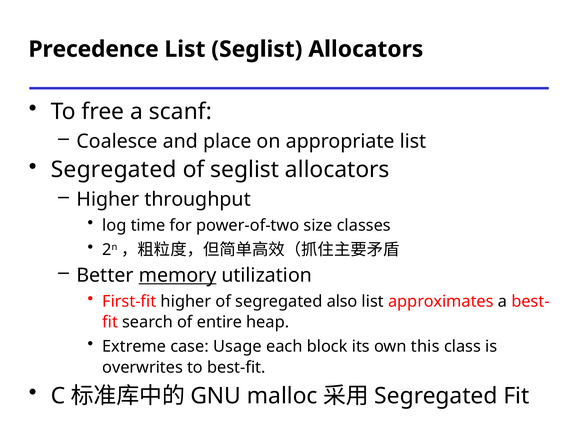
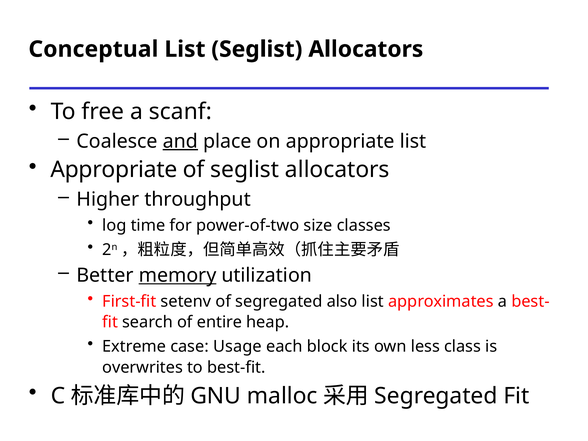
Precedence: Precedence -> Conceptual
and underline: none -> present
Segregated at (114, 170): Segregated -> Appropriate
First-fit higher: higher -> setenv
this: this -> less
